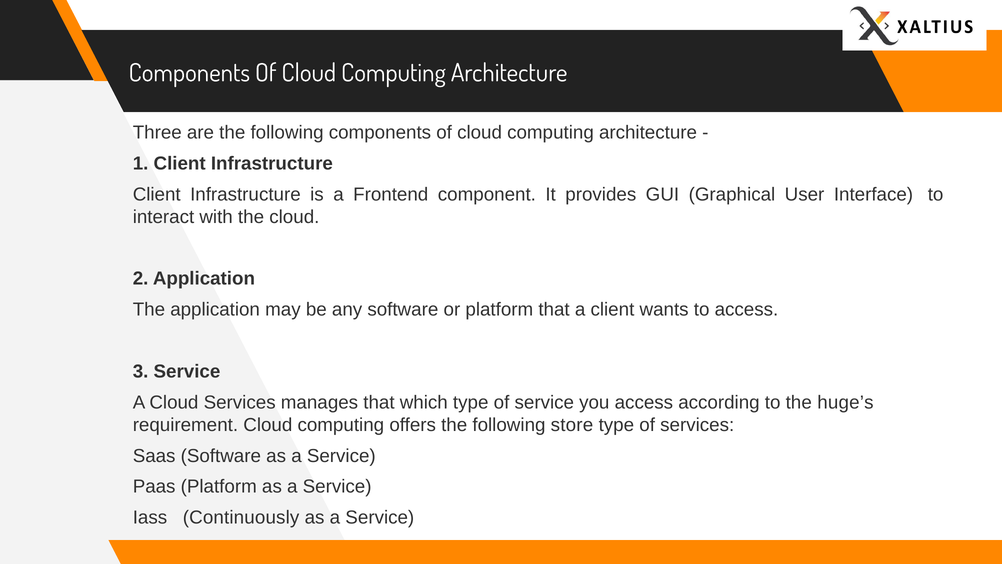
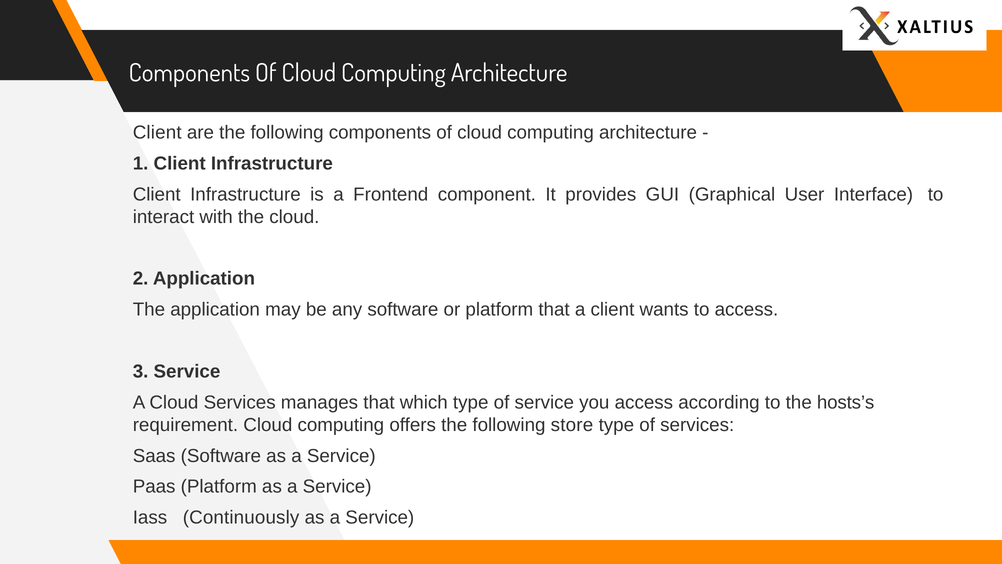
Three at (157, 132): Three -> Client
huge’s: huge’s -> hosts’s
